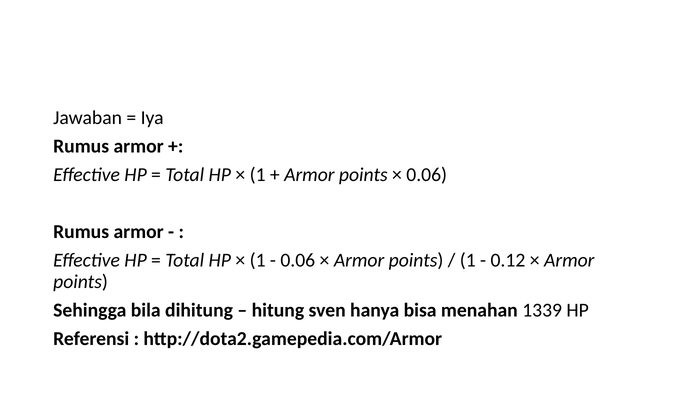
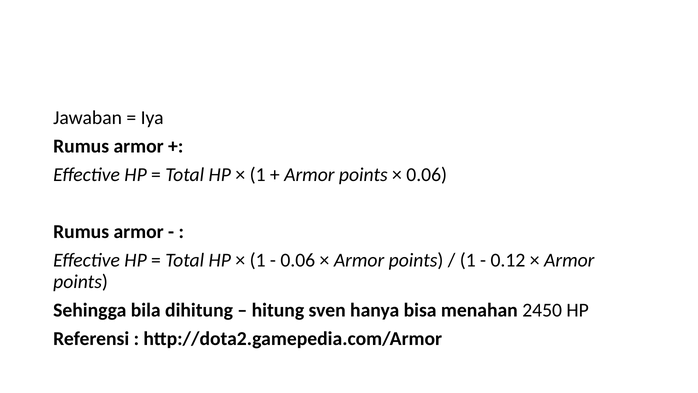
1339: 1339 -> 2450
